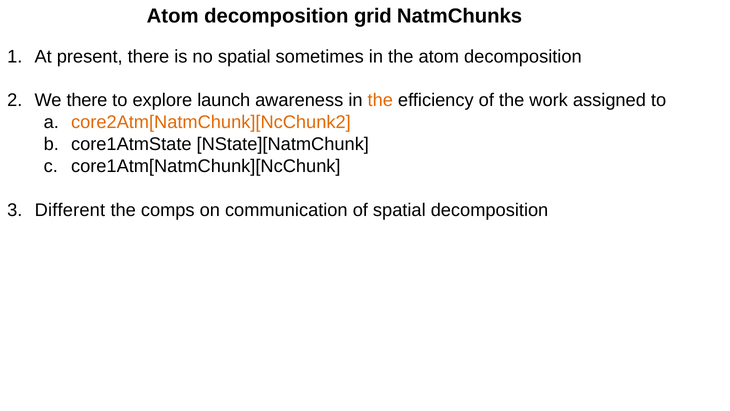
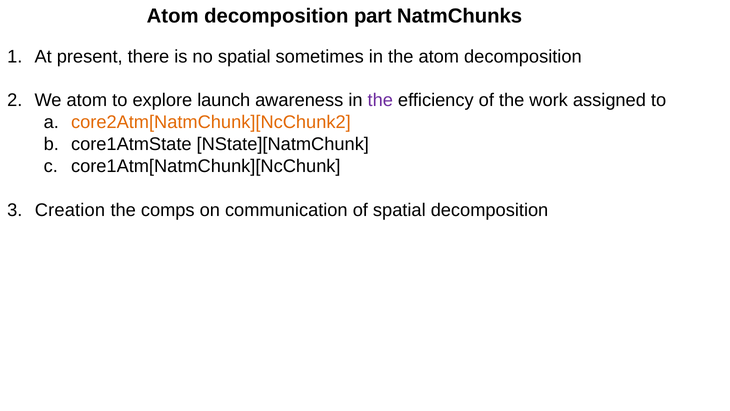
grid: grid -> part
We there: there -> atom
the at (380, 100) colour: orange -> purple
Different: Different -> Creation
